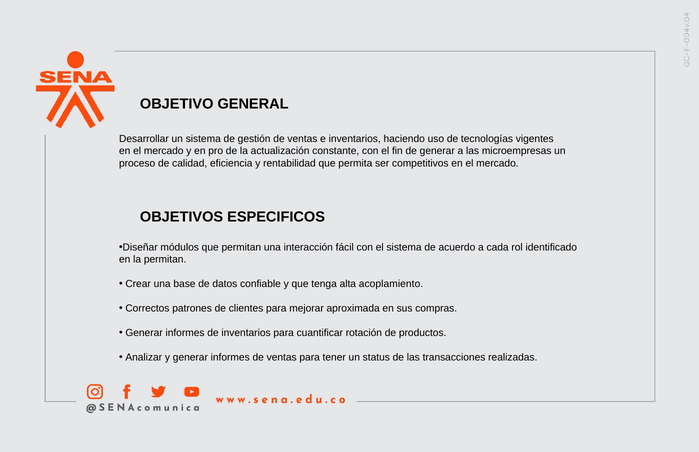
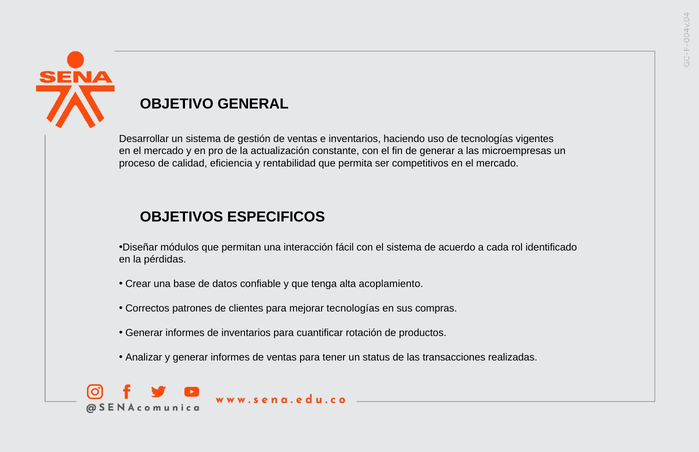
la permitan: permitan -> pérdidas
mejorar aproximada: aproximada -> tecnologías
